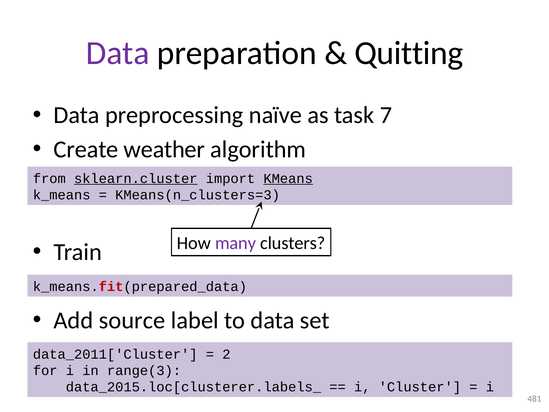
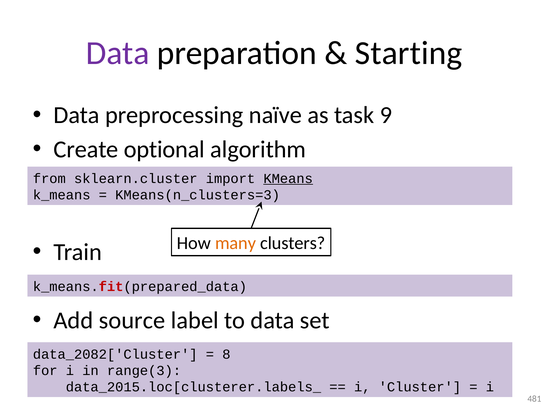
Quitting: Quitting -> Starting
7: 7 -> 9
weather: weather -> optional
sklearn.cluster underline: present -> none
many colour: purple -> orange
data_2011['Cluster: data_2011['Cluster -> data_2082['Cluster
2: 2 -> 8
